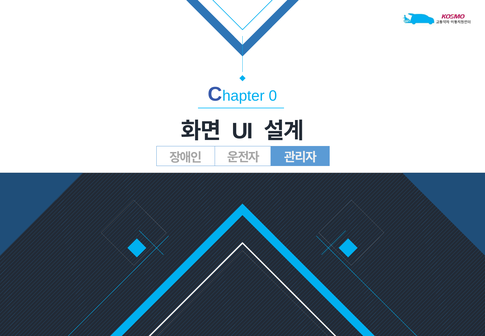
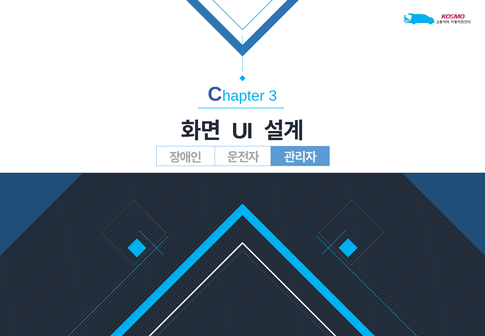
0: 0 -> 3
